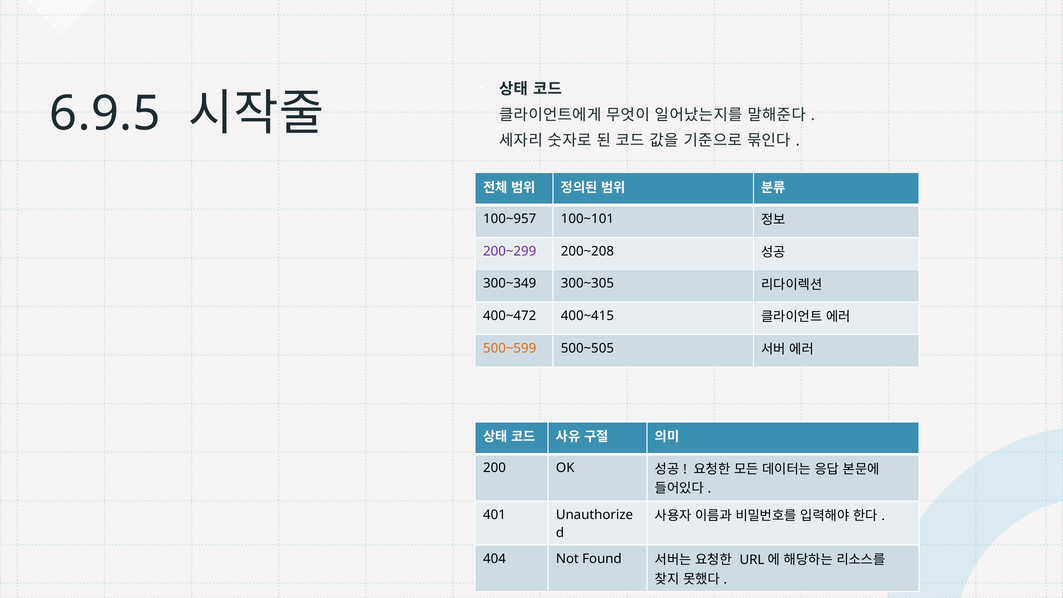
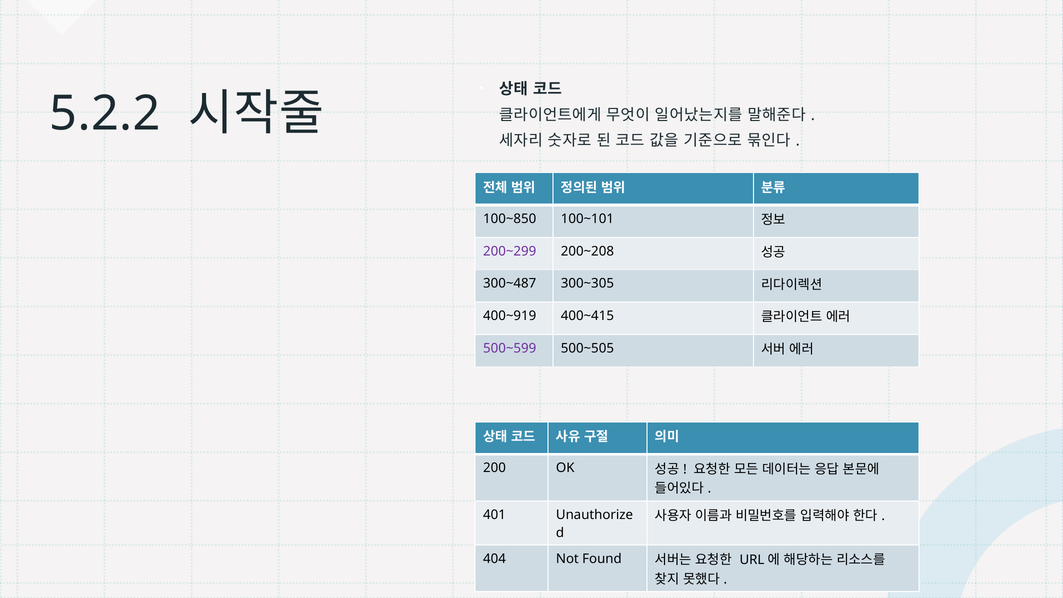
6.9.5: 6.9.5 -> 5.2.2
100~957: 100~957 -> 100~850
300~349: 300~349 -> 300~487
400~472: 400~472 -> 400~919
500~599 colour: orange -> purple
